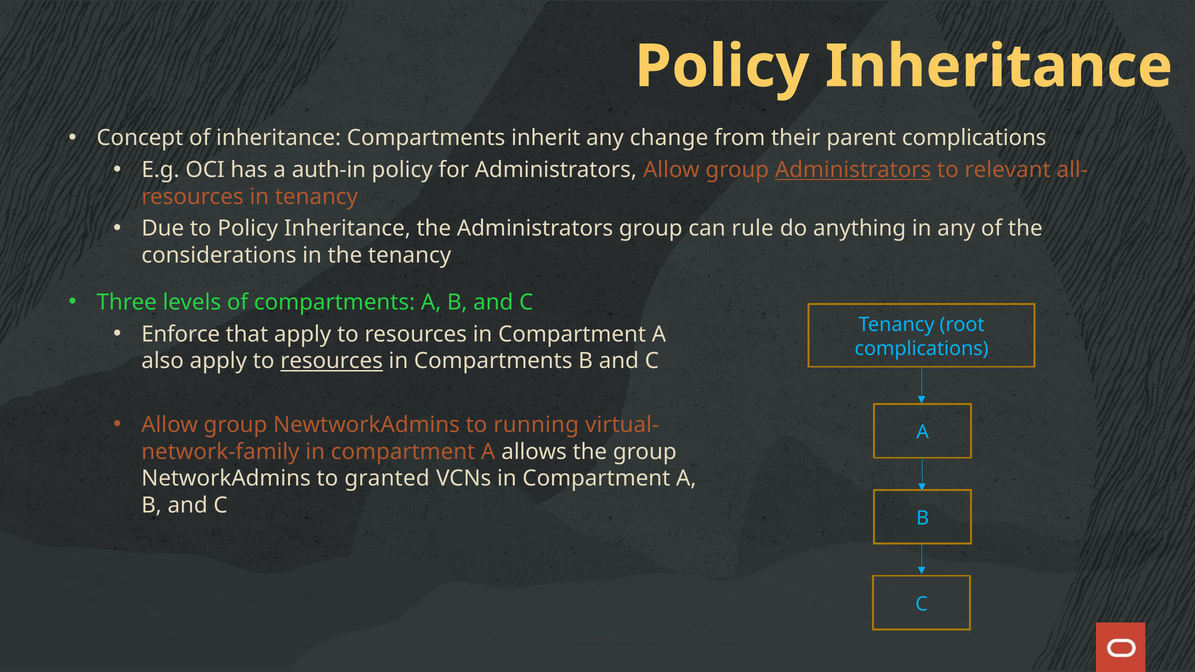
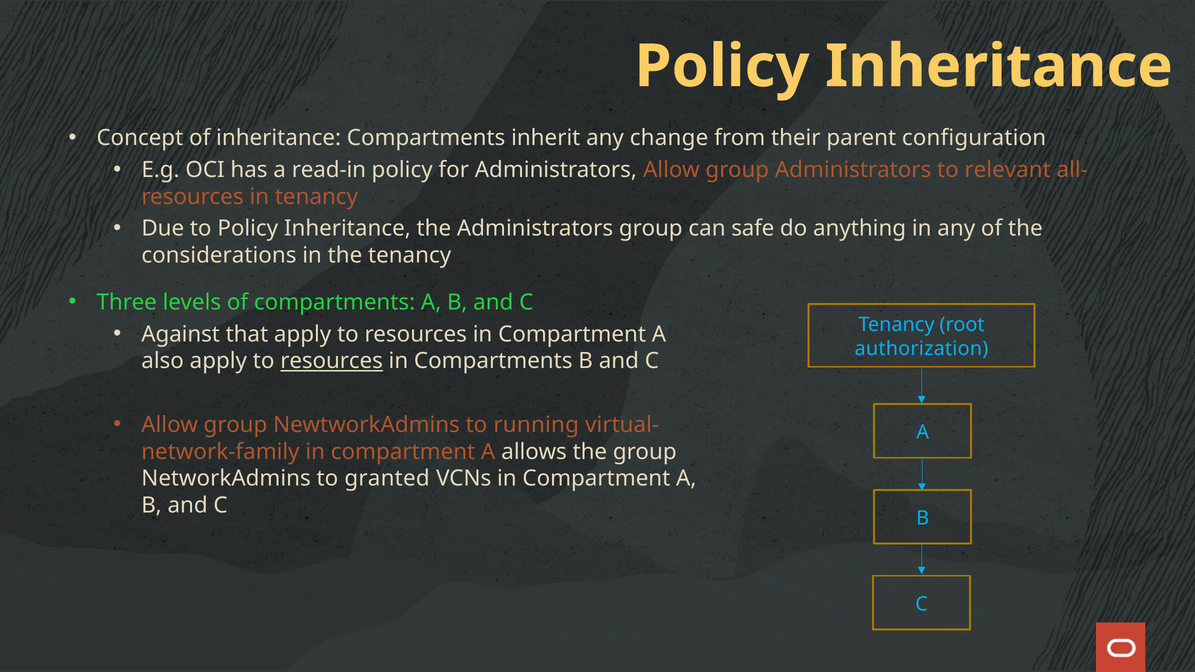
parent complications: complications -> configuration
auth-in: auth-in -> read-in
Administrators at (853, 170) underline: present -> none
rule: rule -> safe
Enforce: Enforce -> Against
complications at (922, 349): complications -> authorization
